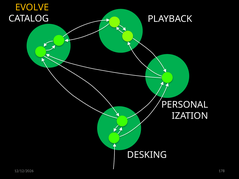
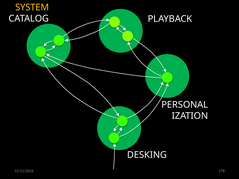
EVOLVE: EVOLVE -> SYSTEM
